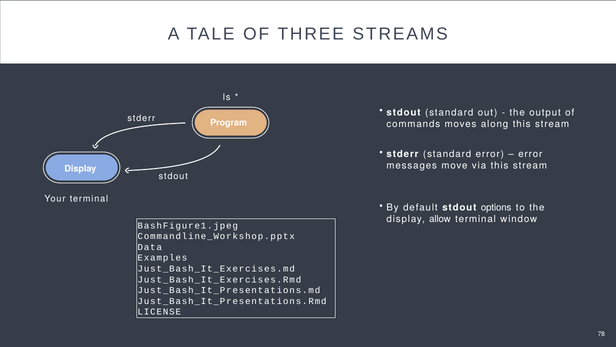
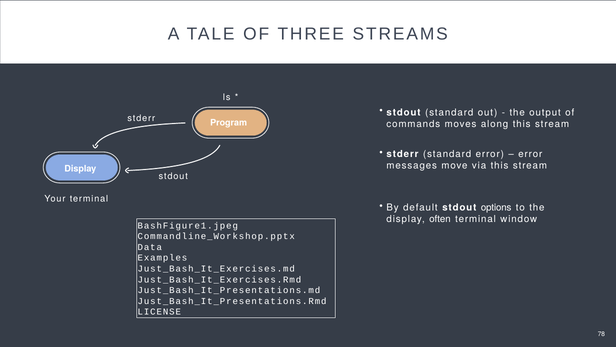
allow: allow -> often
